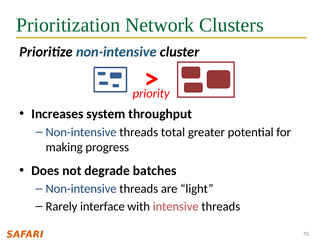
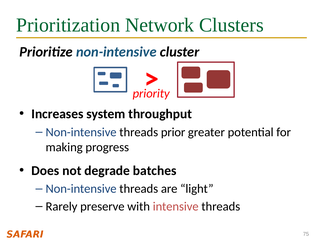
total: total -> prior
interface: interface -> preserve
